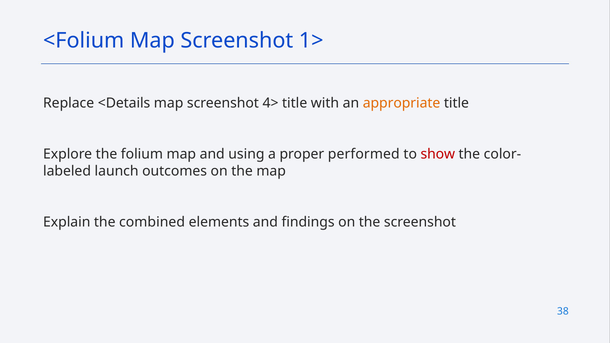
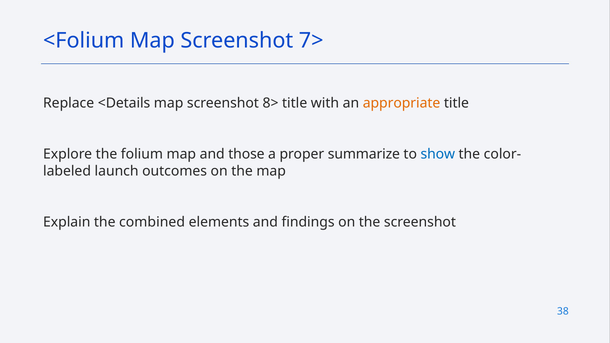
1>: 1> -> 7>
4>: 4> -> 8>
using: using -> those
performed: performed -> summarize
show colour: red -> blue
